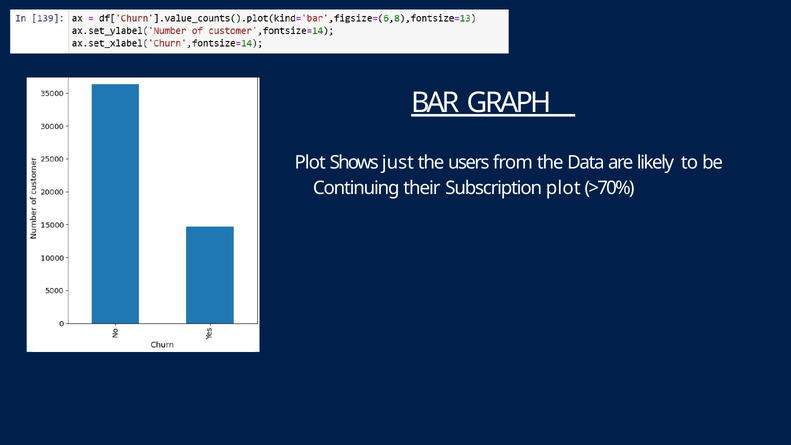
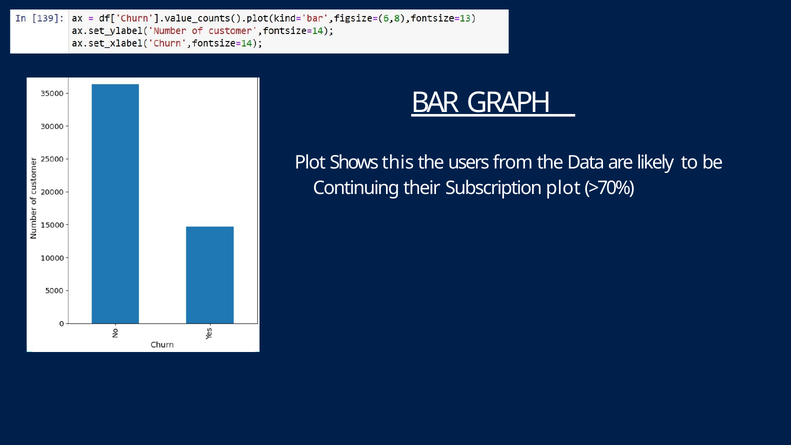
just: just -> this
